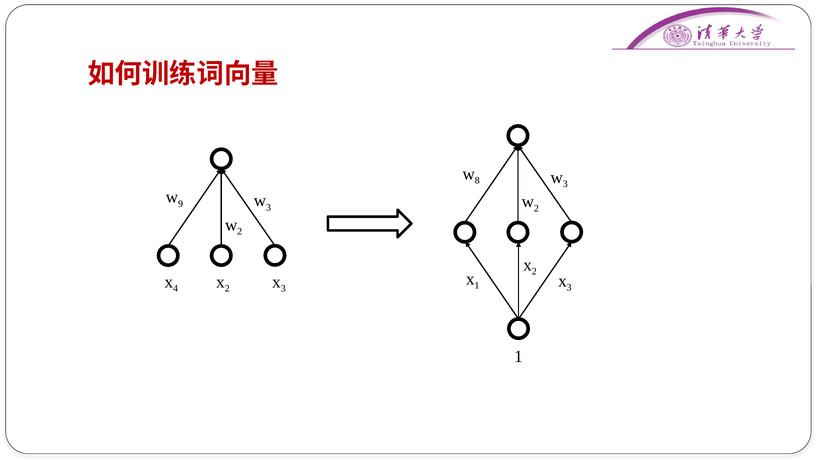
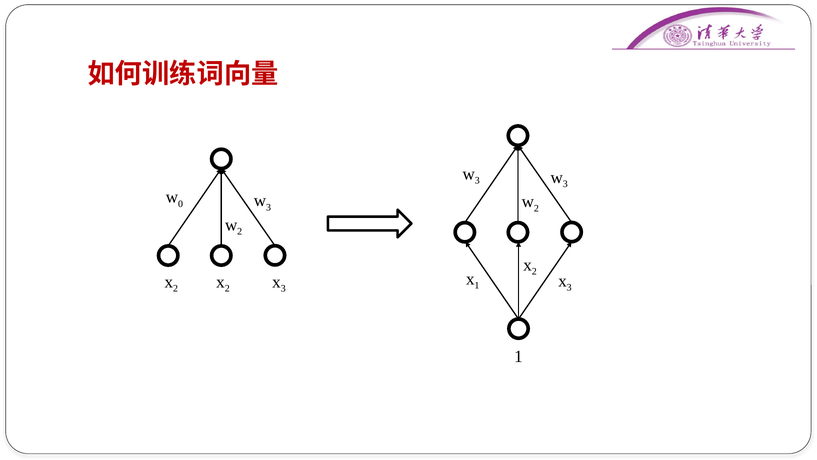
8 at (477, 180): 8 -> 3
9: 9 -> 0
4 at (175, 288): 4 -> 2
